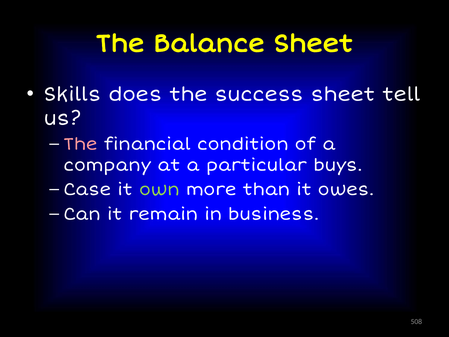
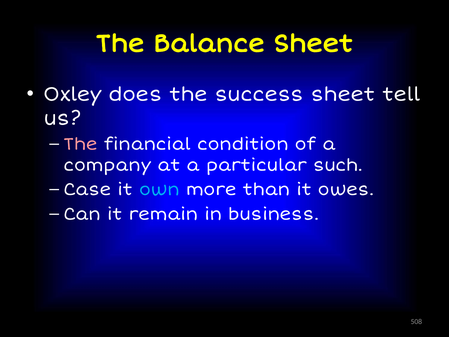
Skills: Skills -> Oxley
buys: buys -> such
own colour: light green -> light blue
